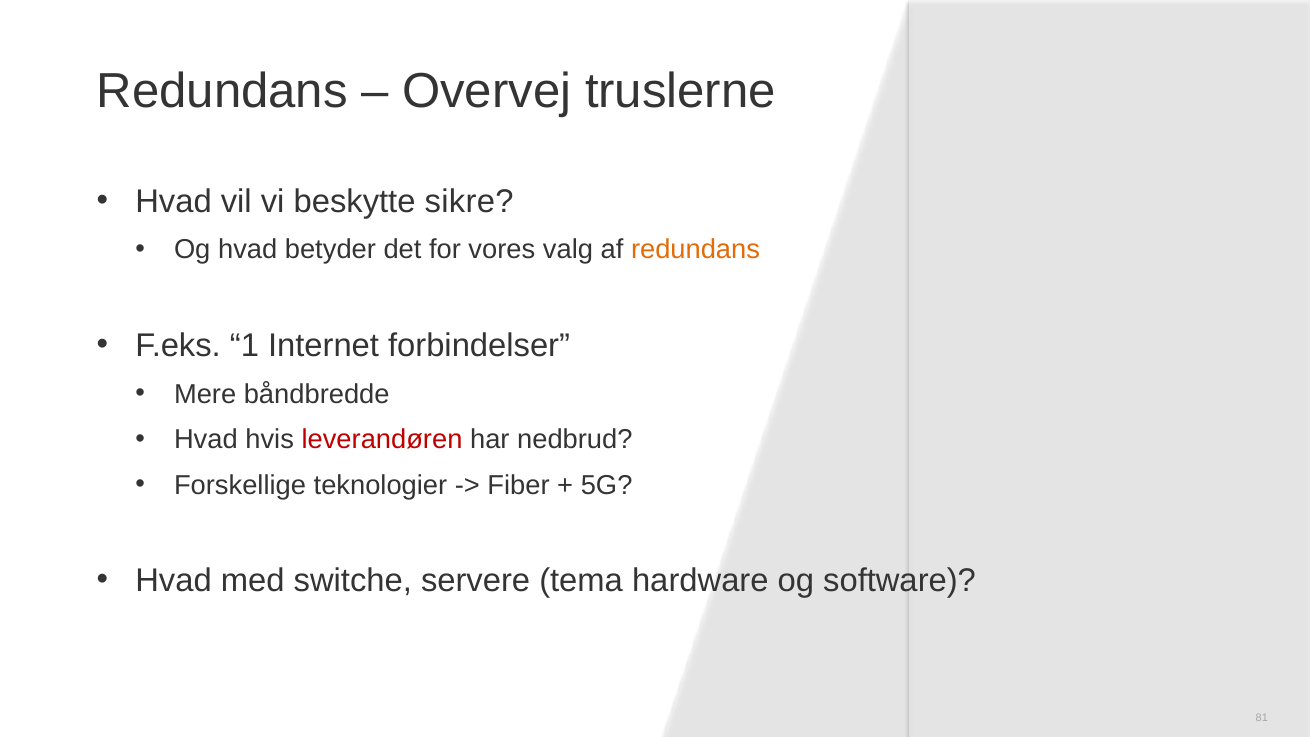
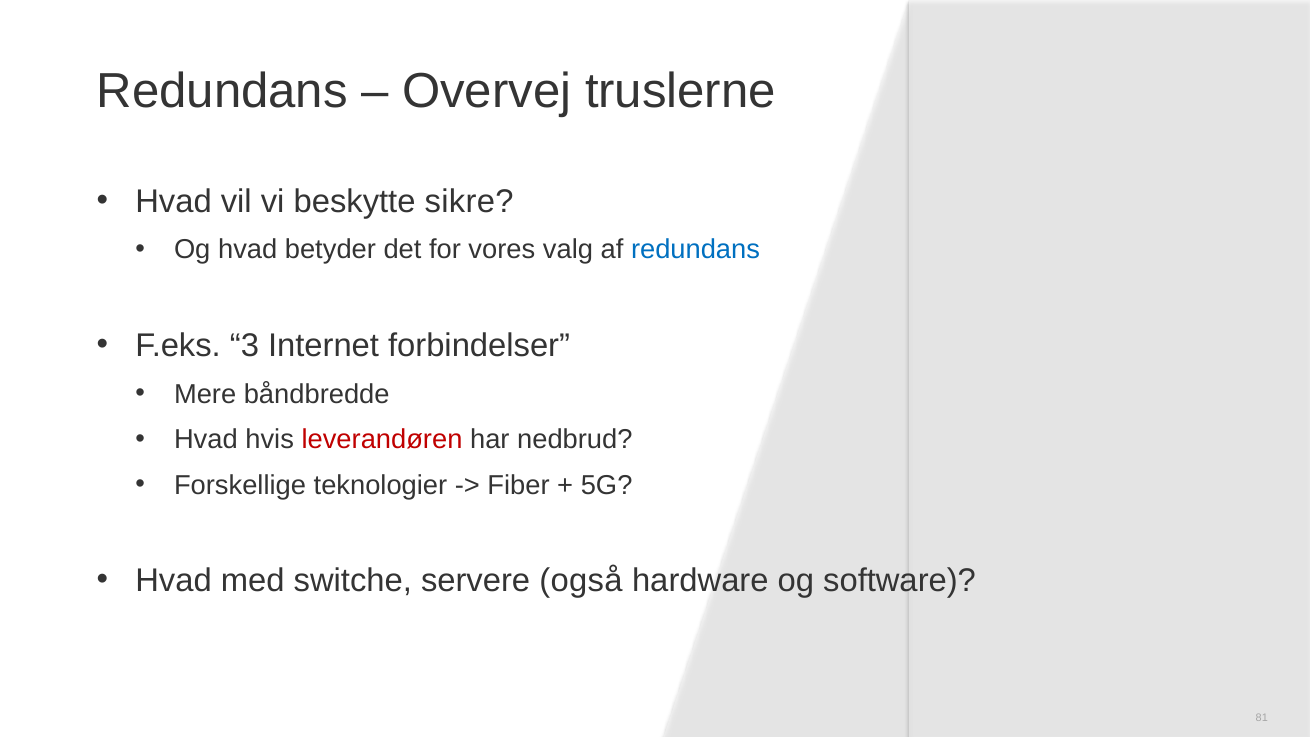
redundans at (696, 250) colour: orange -> blue
1: 1 -> 3
tema: tema -> også
